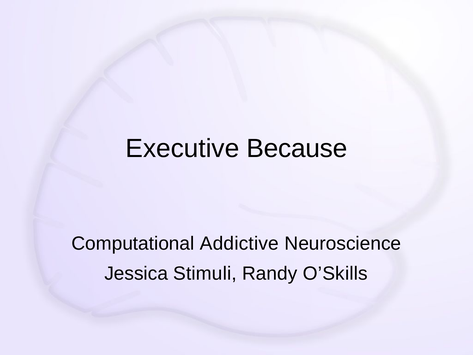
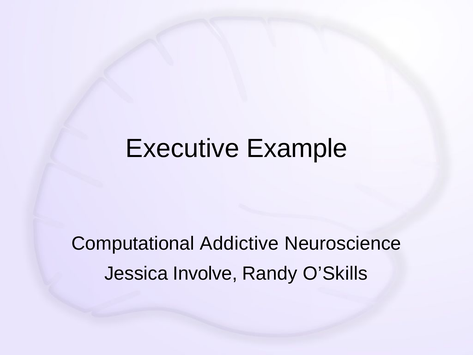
Because: Because -> Example
Stimuli: Stimuli -> Involve
